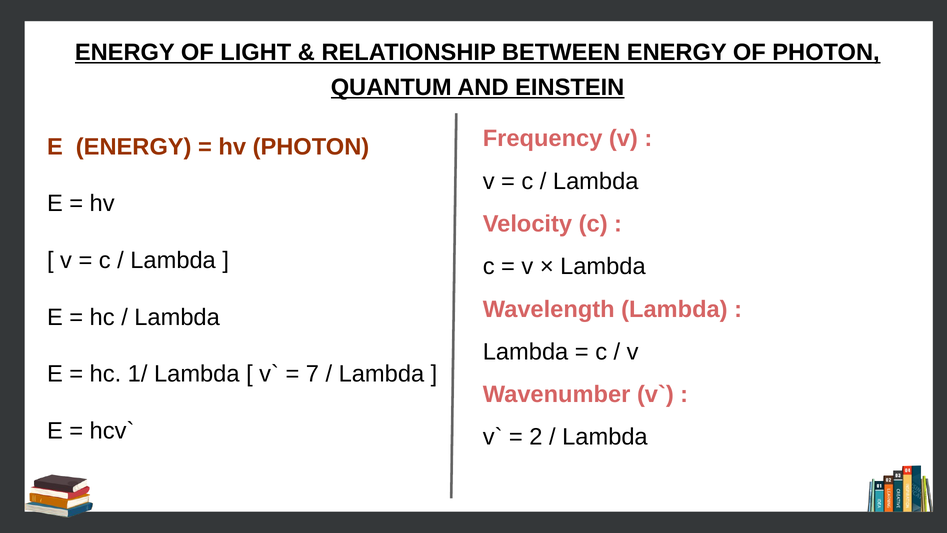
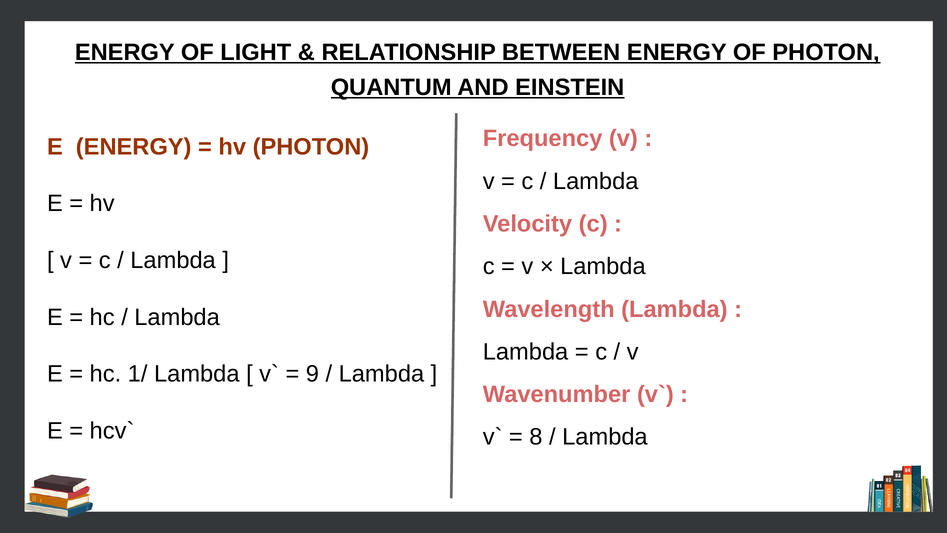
7: 7 -> 9
2: 2 -> 8
